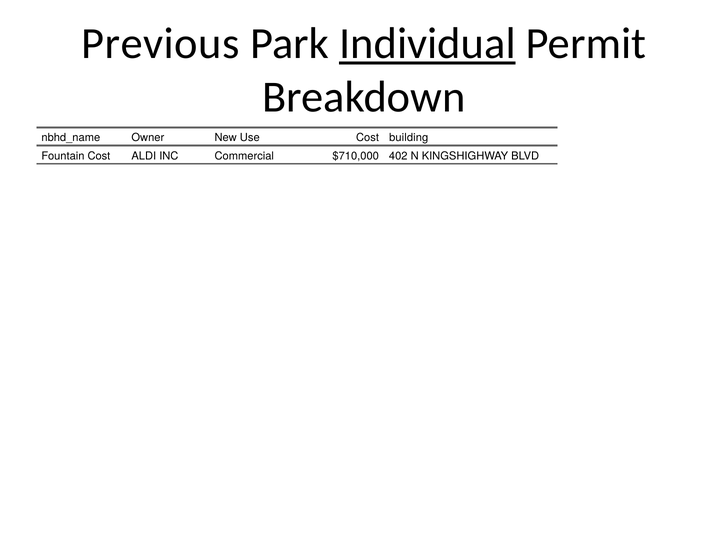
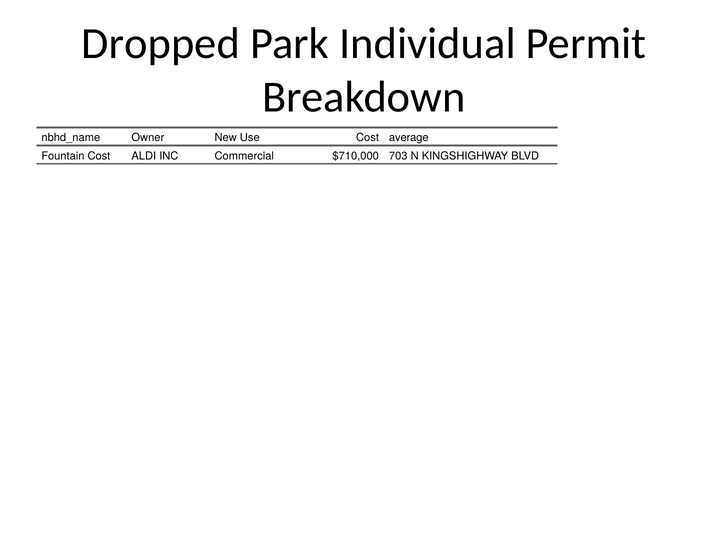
Previous: Previous -> Dropped
Individual underline: present -> none
building: building -> average
402: 402 -> 703
